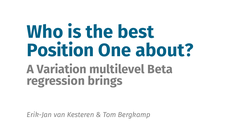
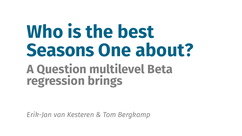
Position: Position -> Seasons
Variation: Variation -> Question
